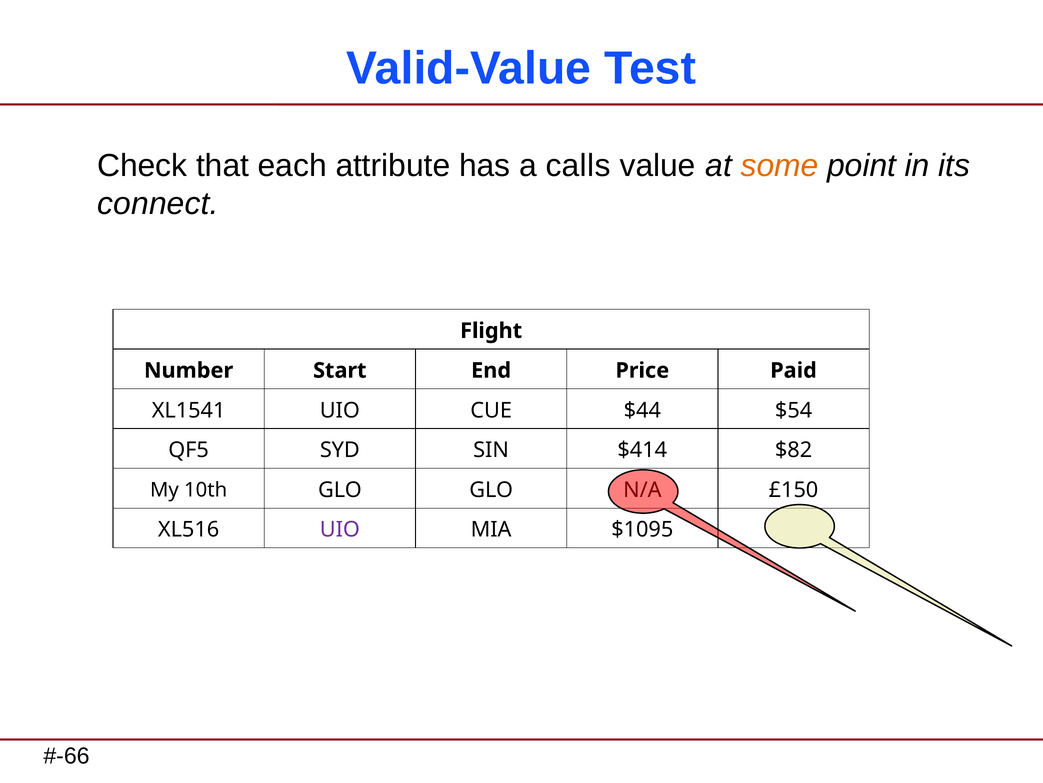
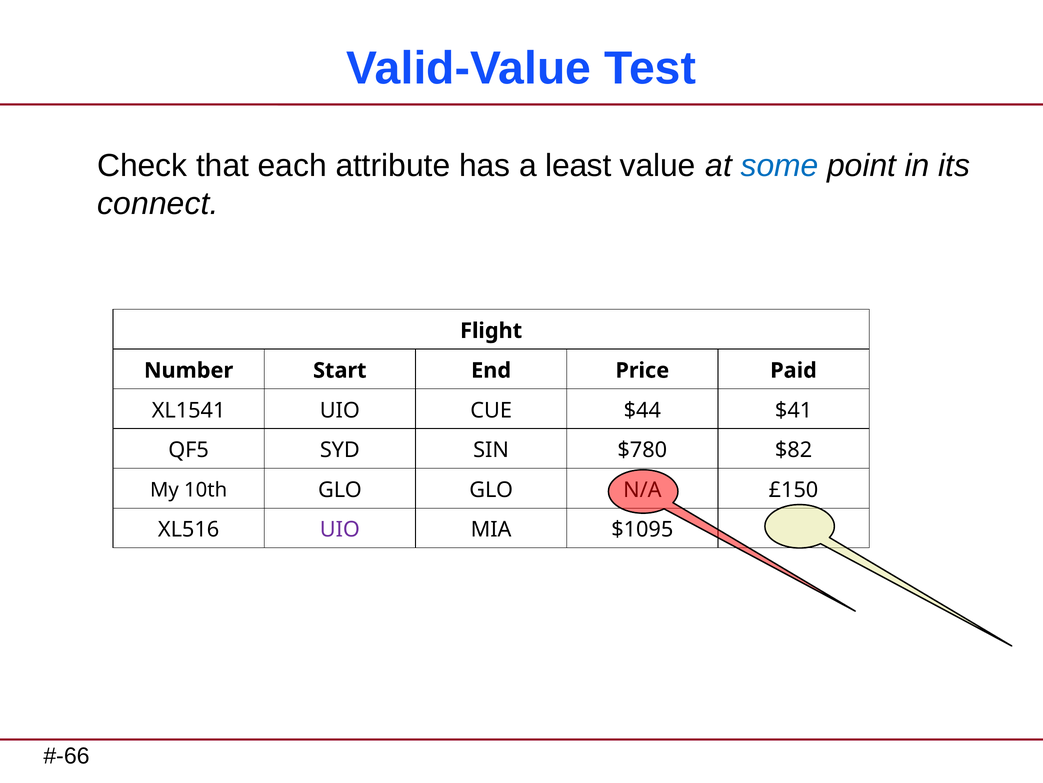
calls: calls -> least
some colour: orange -> blue
$54: $54 -> $41
$414: $414 -> $780
